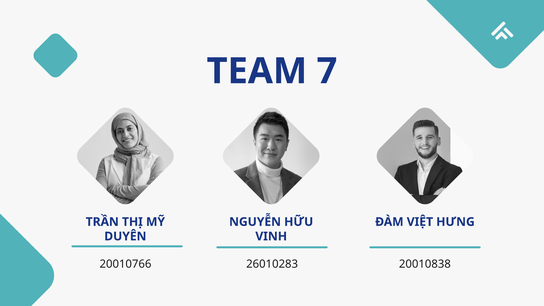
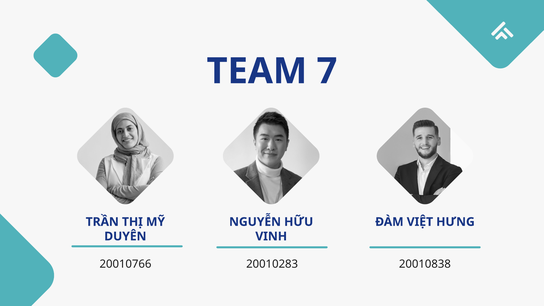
26010283: 26010283 -> 20010283
